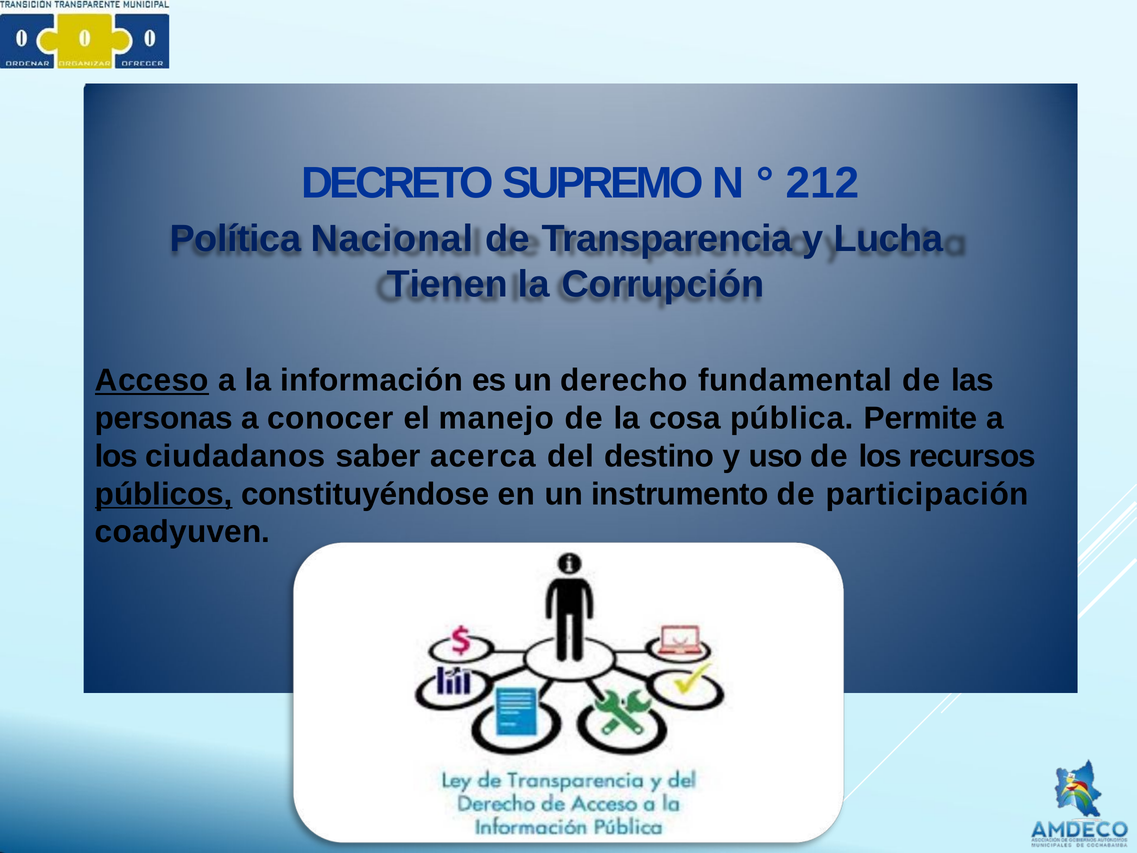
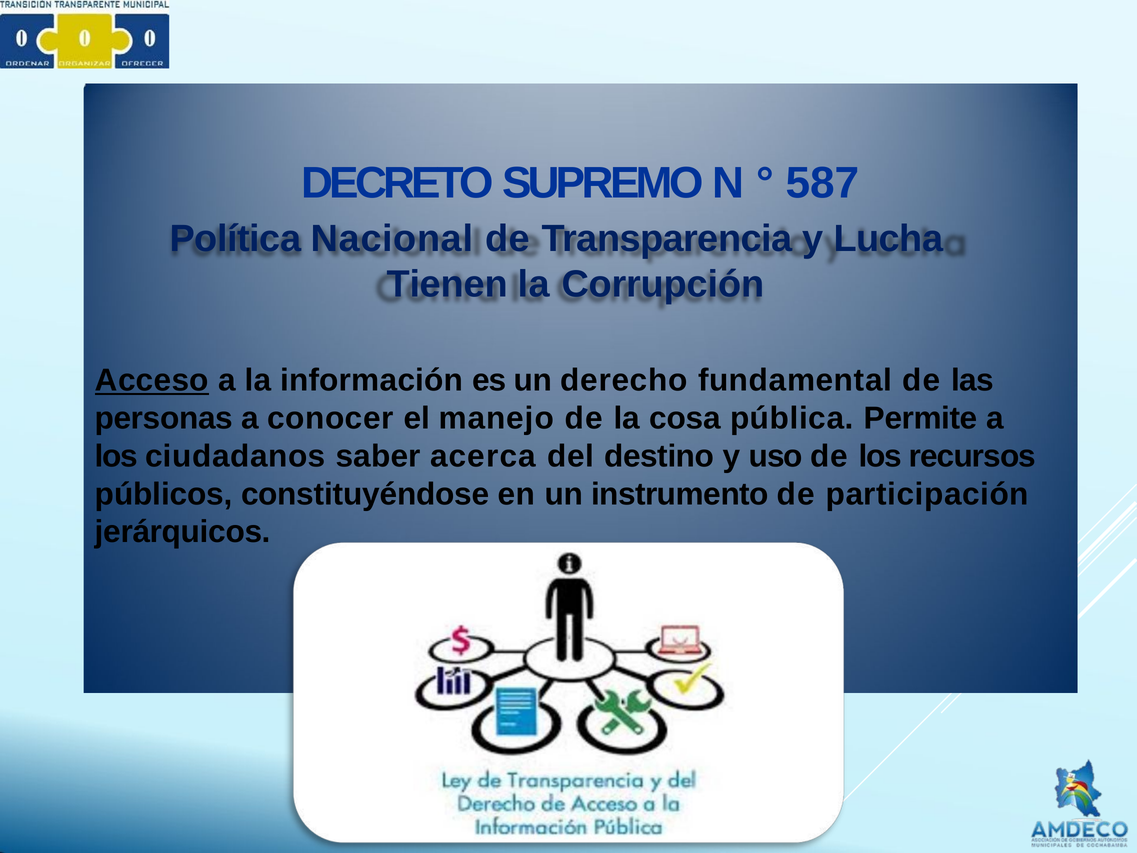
212: 212 -> 587
públicos underline: present -> none
coadyuven: coadyuven -> jerárquicos
